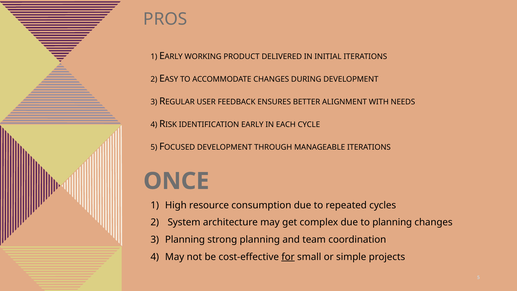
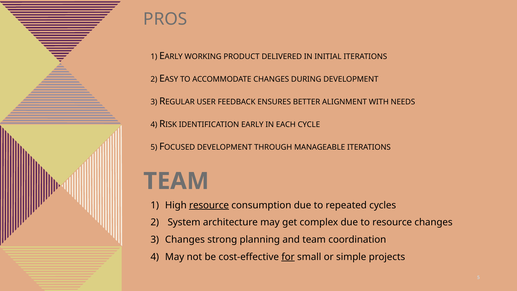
ONCE at (176, 181): ONCE -> TEAM
resource at (209, 205) underline: none -> present
to planning: planning -> resource
3 Planning: Planning -> Changes
